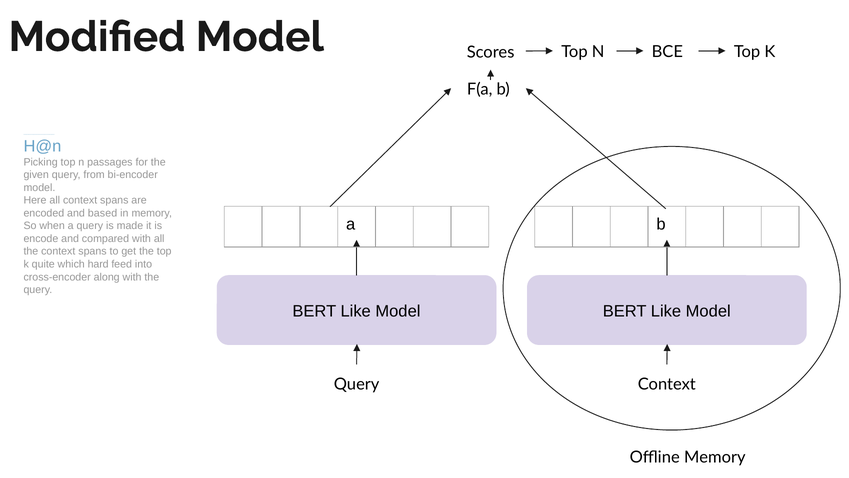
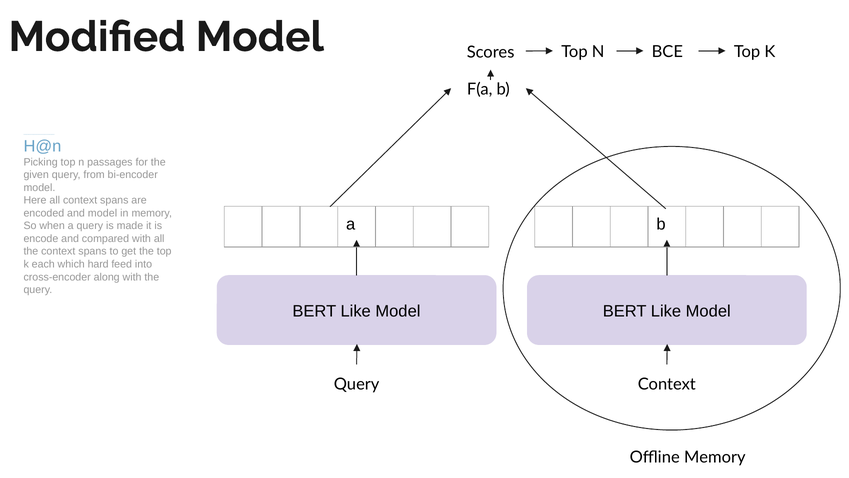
and based: based -> model
quite: quite -> each
